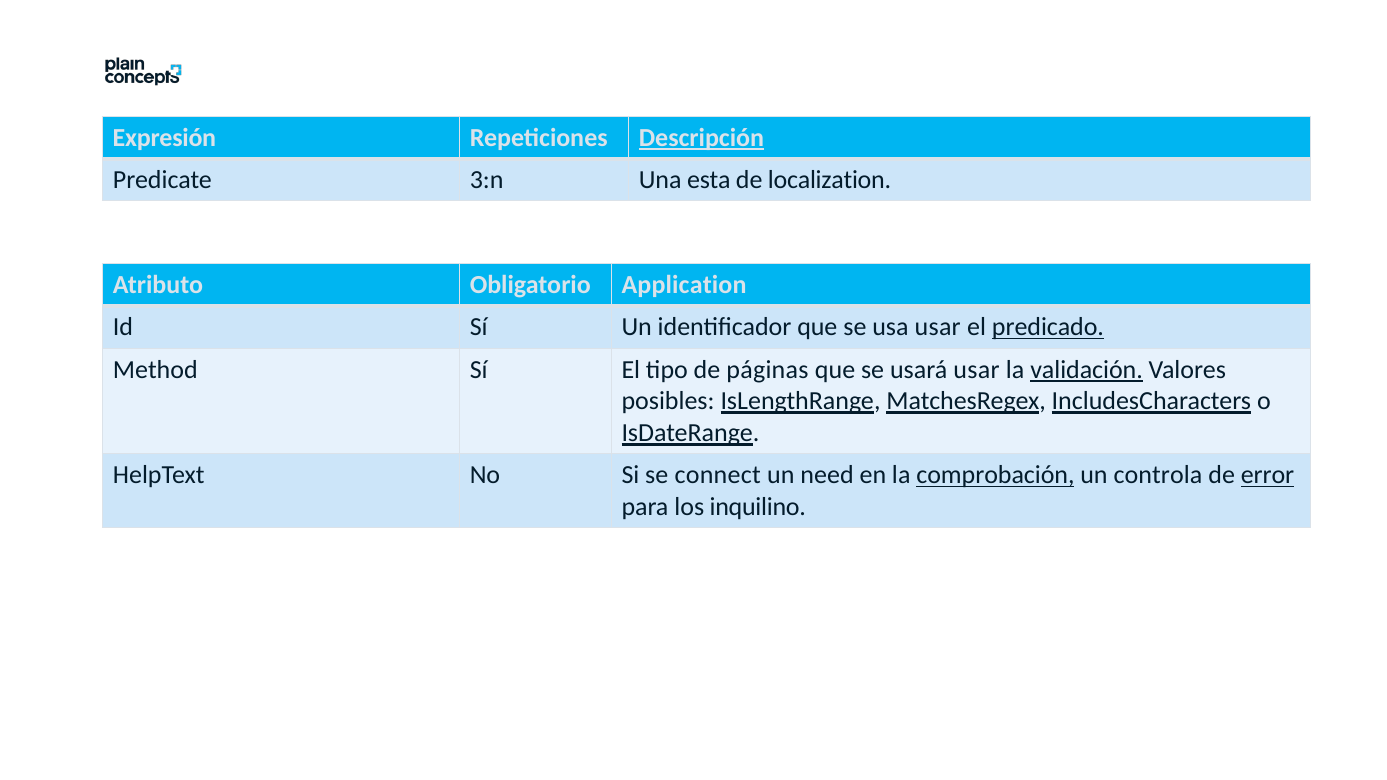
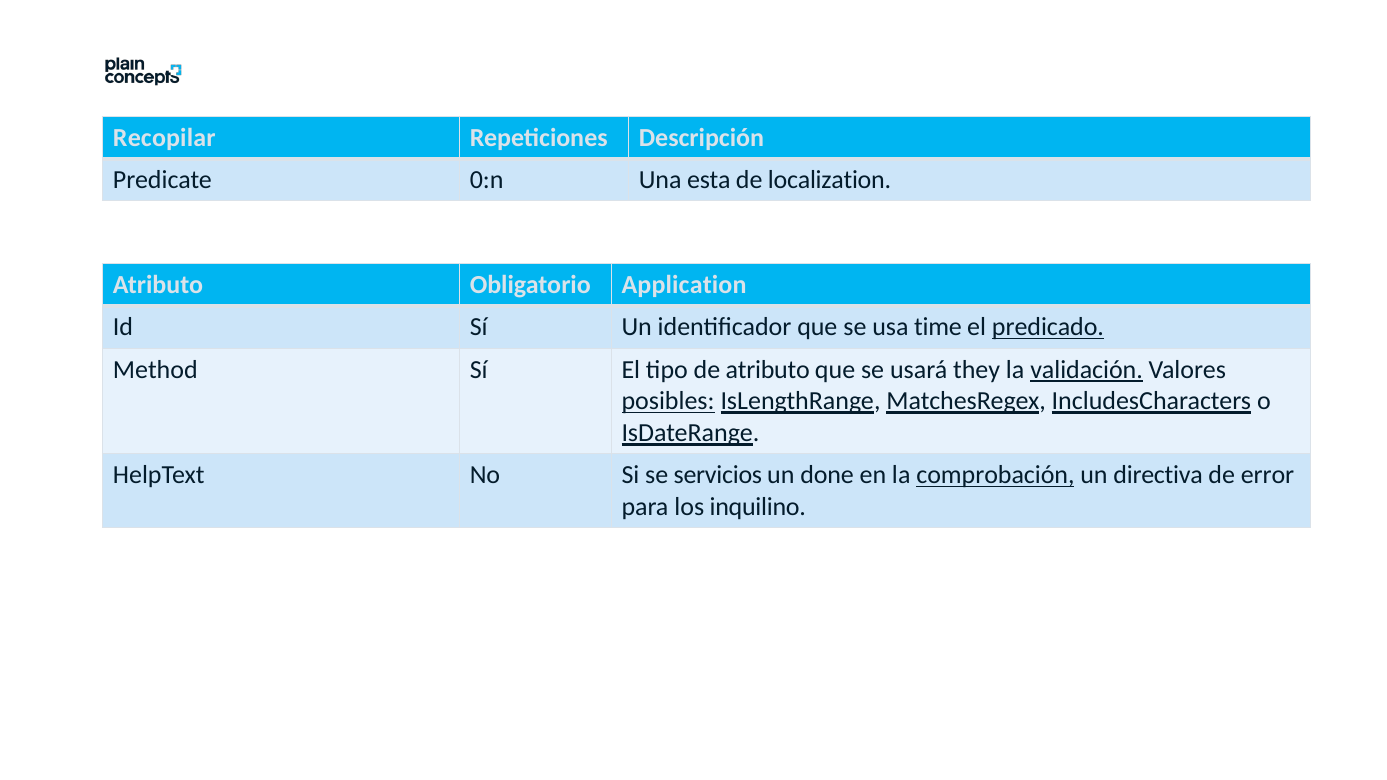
Expresión: Expresión -> Recopilar
Descripción underline: present -> none
3:n: 3:n -> 0:n
usa usar: usar -> time
de páginas: páginas -> atributo
usará usar: usar -> they
posibles underline: none -> present
connect: connect -> servicios
need: need -> done
controla: controla -> directiva
error underline: present -> none
